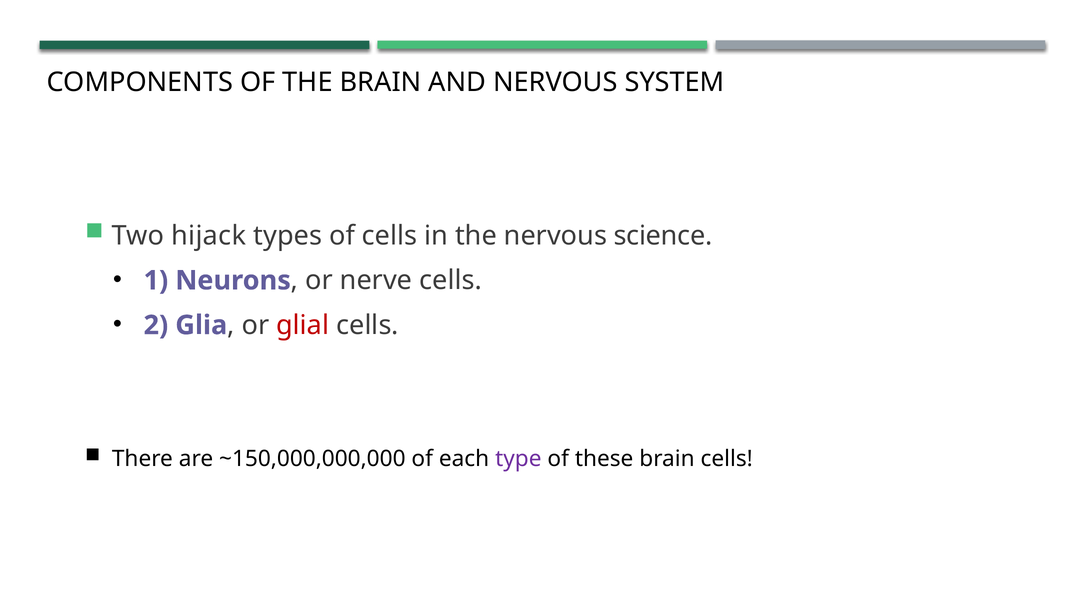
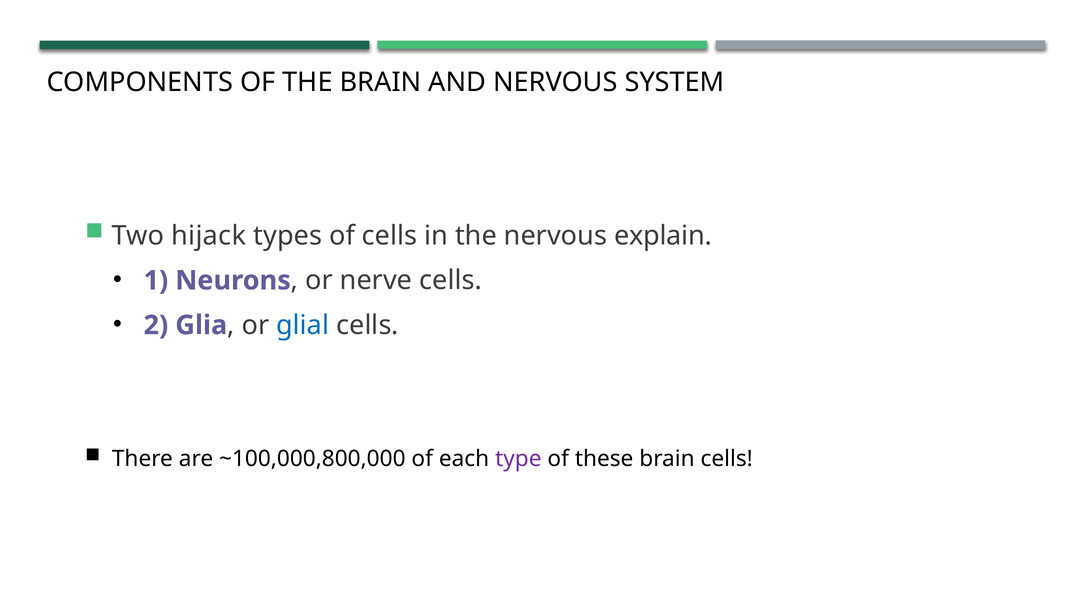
science: science -> explain
glial colour: red -> blue
~150,000,000,000: ~150,000,000,000 -> ~100,000,800,000
